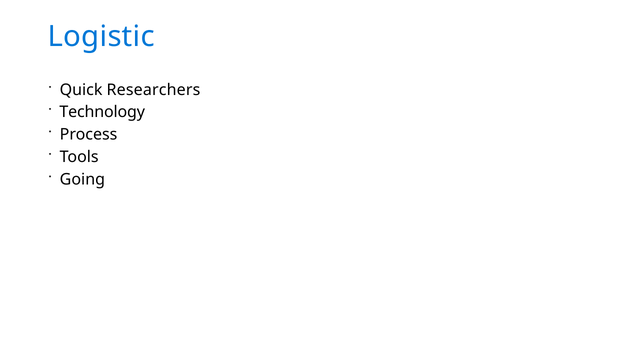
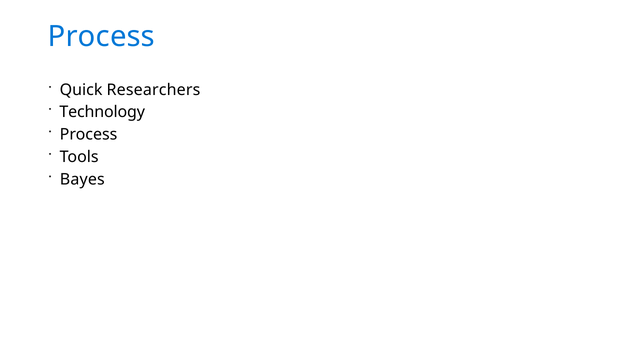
Logistic at (101, 37): Logistic -> Process
Going: Going -> Bayes
